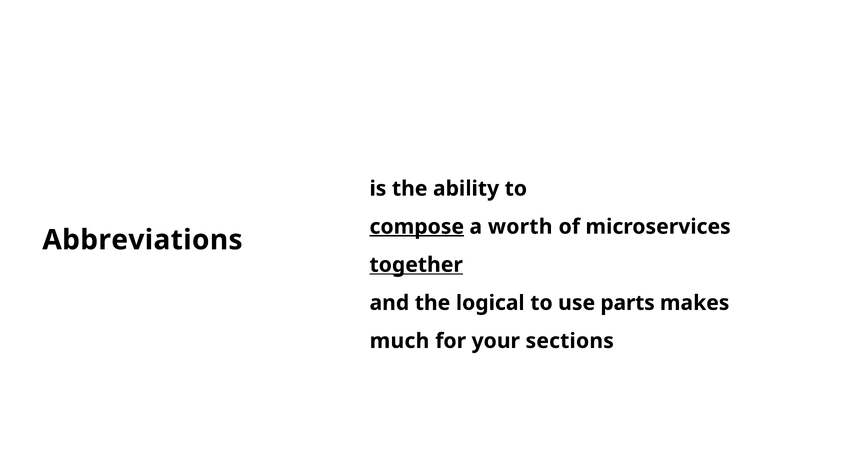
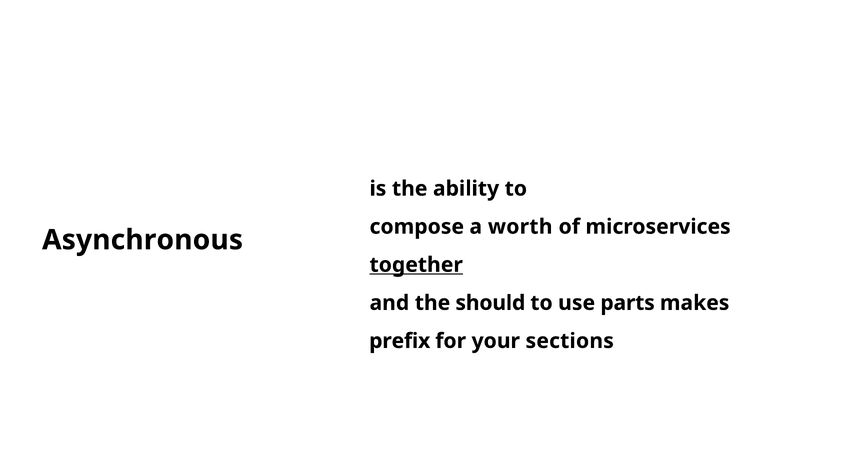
compose underline: present -> none
Abbreviations: Abbreviations -> Asynchronous
logical: logical -> should
much: much -> prefix
